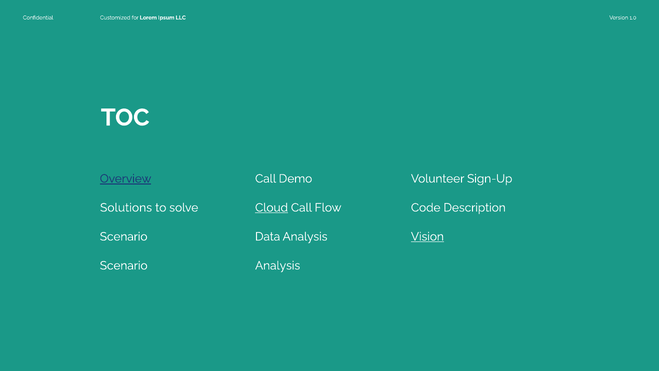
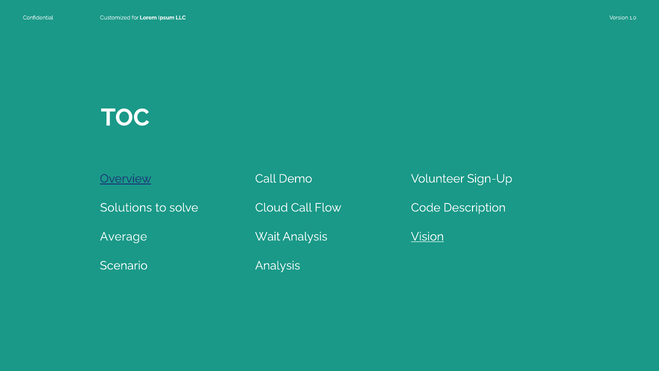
Cloud underline: present -> none
Scenario at (124, 236): Scenario -> Average
Data: Data -> Wait
